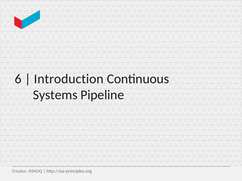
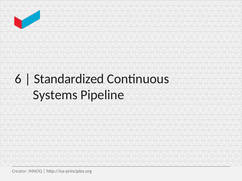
Introduction: Introduction -> Standardized
